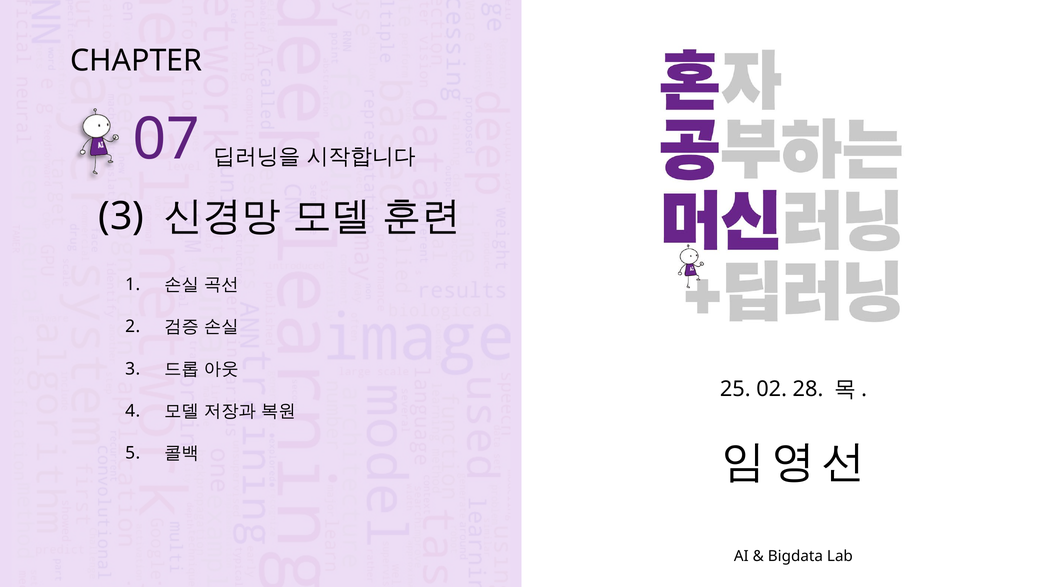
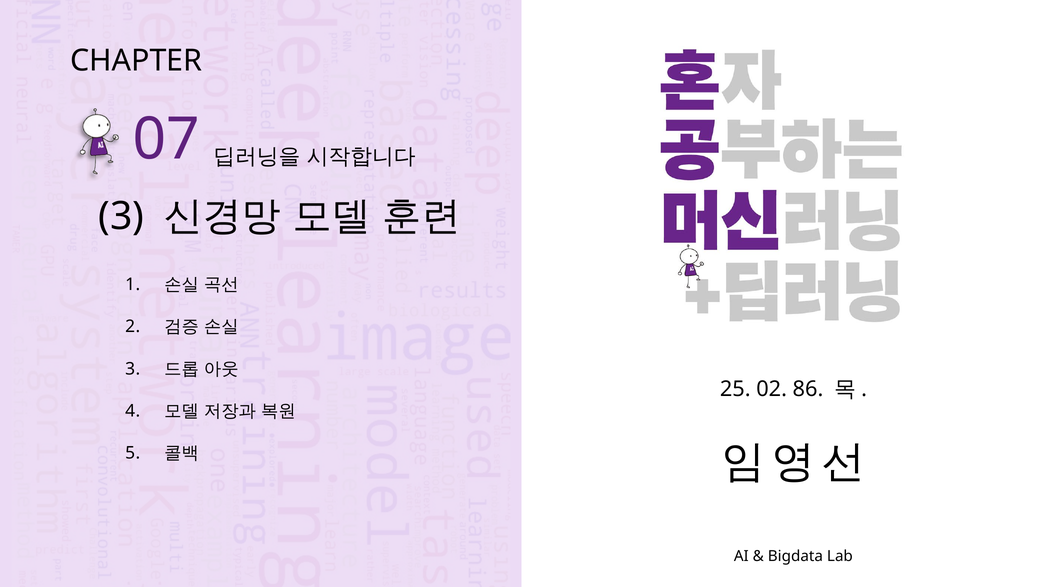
28: 28 -> 86
